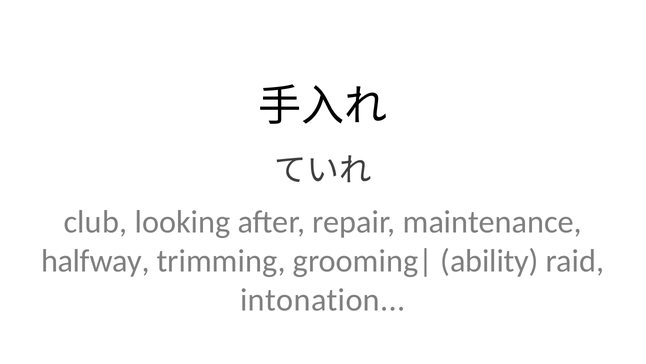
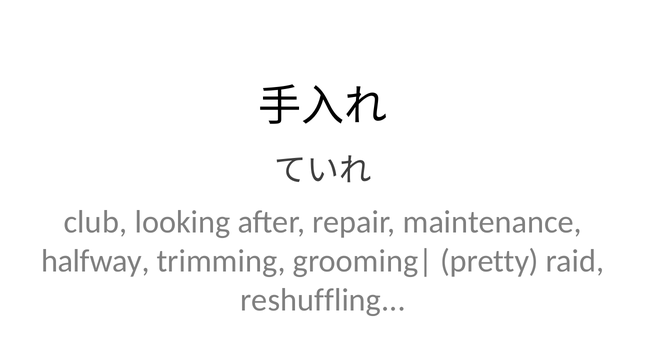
ability: ability -> pretty
intonation: intonation -> reshuffling
